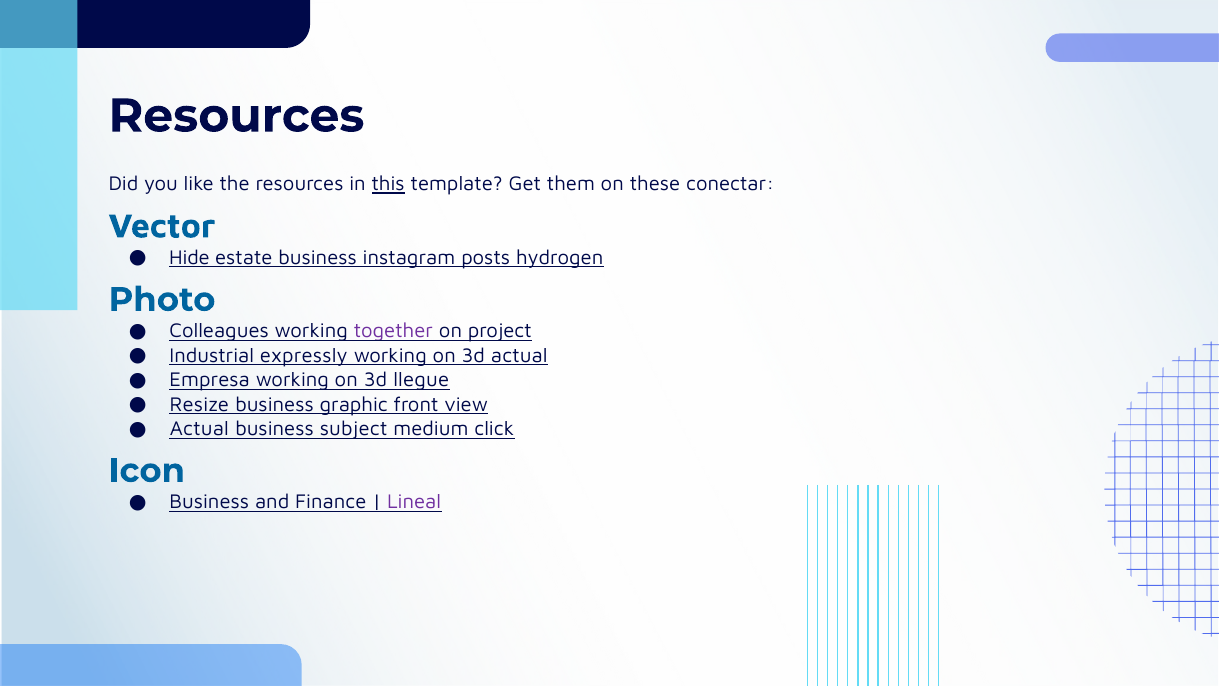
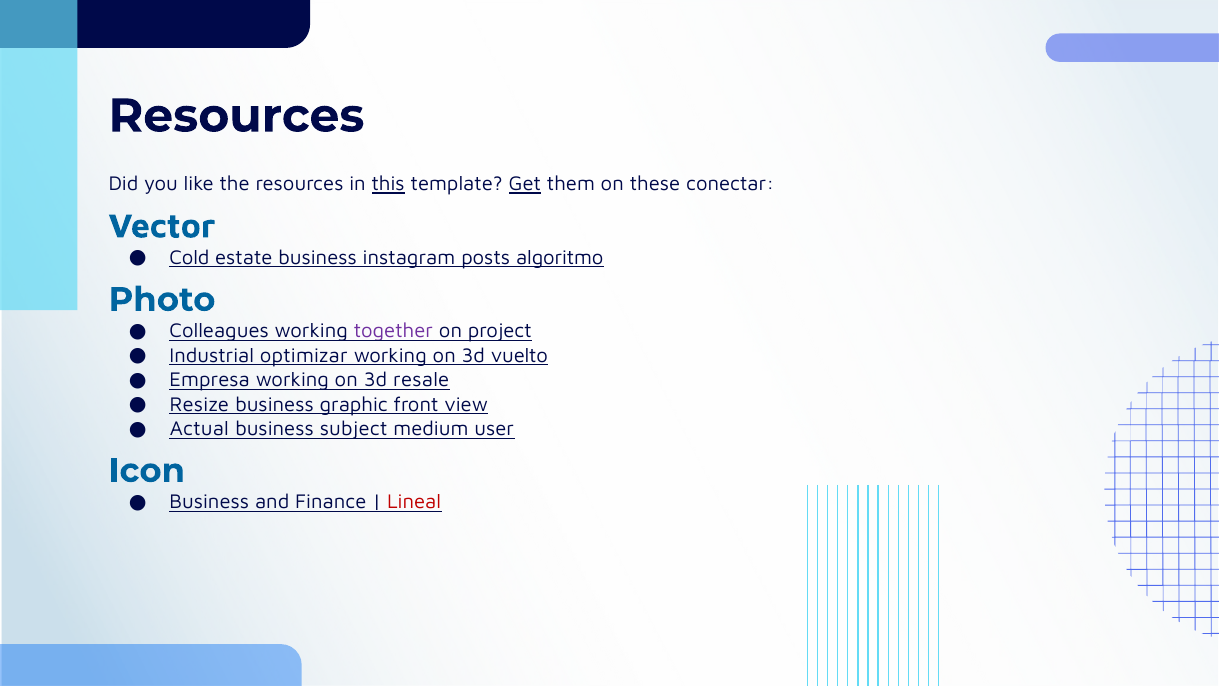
Get underline: none -> present
Hide: Hide -> Cold
hydrogen: hydrogen -> algoritmo
expressly: expressly -> optimizar
3d actual: actual -> vuelto
llegue: llegue -> resale
click: click -> user
Lineal colour: purple -> red
